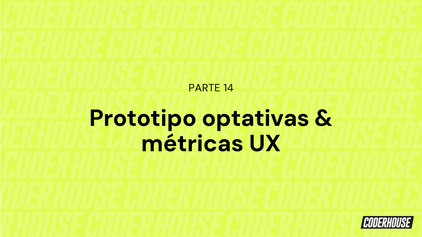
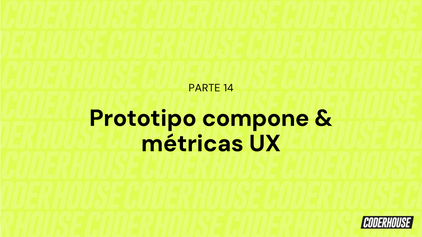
optativas: optativas -> compone
